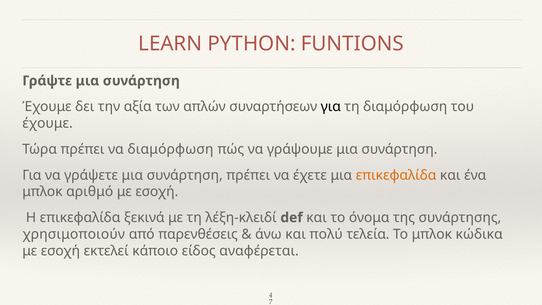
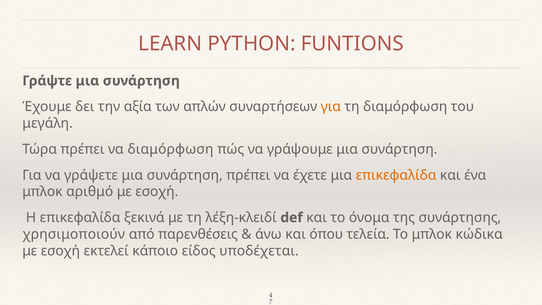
για at (331, 107) colour: black -> orange
έχουμε at (48, 123): έχουμε -> μεγάλη
πολύ: πολύ -> όπου
αναφέρεται: αναφέρεται -> υποδέχεται
